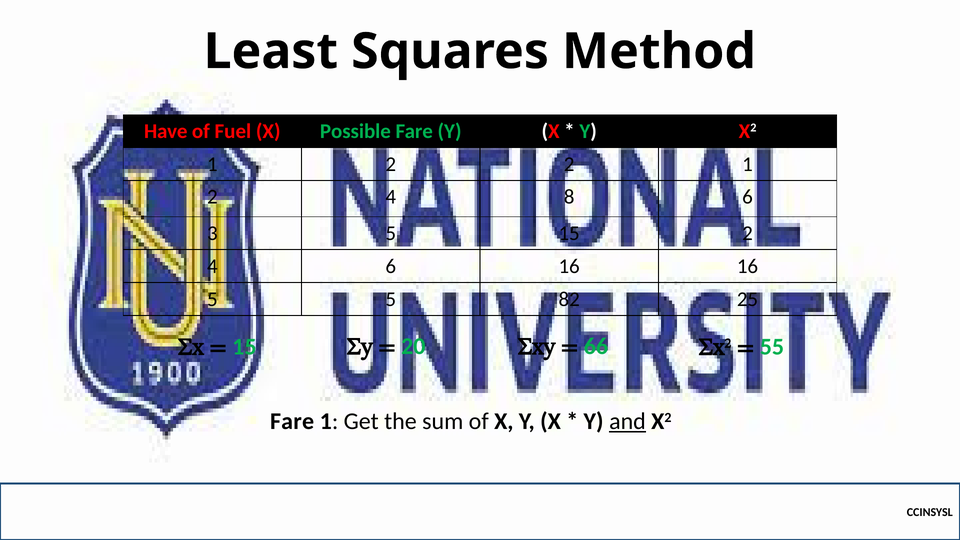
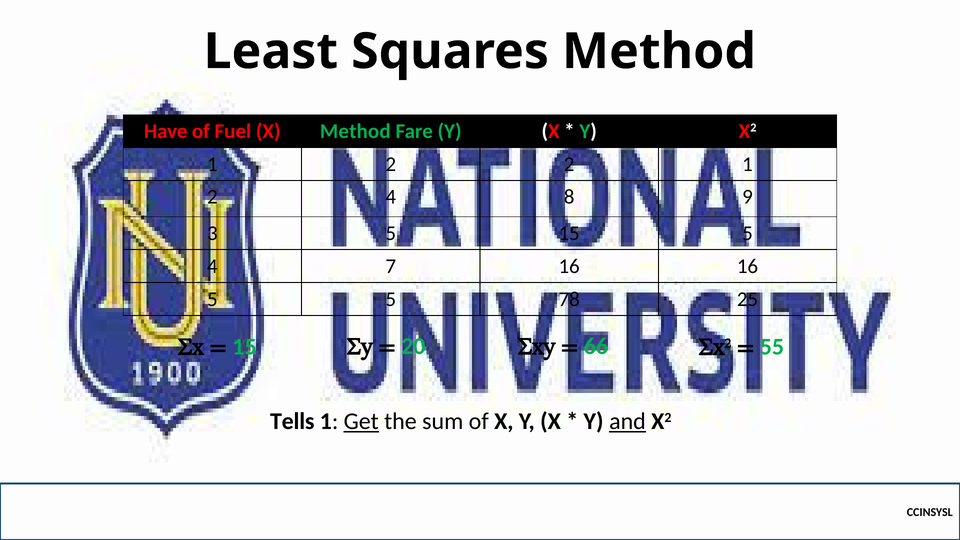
X Possible: Possible -> Method
8 6: 6 -> 9
15 2: 2 -> 5
4 6: 6 -> 7
82: 82 -> 78
Fare at (292, 421): Fare -> Tells
Get underline: none -> present
